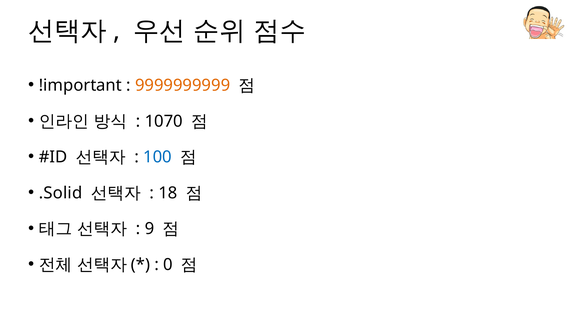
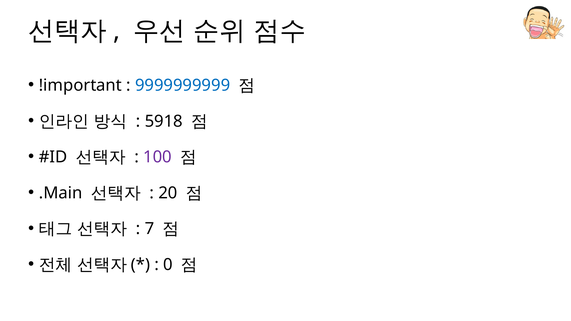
9999999999 colour: orange -> blue
1070: 1070 -> 5918
100 colour: blue -> purple
.Solid: .Solid -> .Main
18: 18 -> 20
9: 9 -> 7
